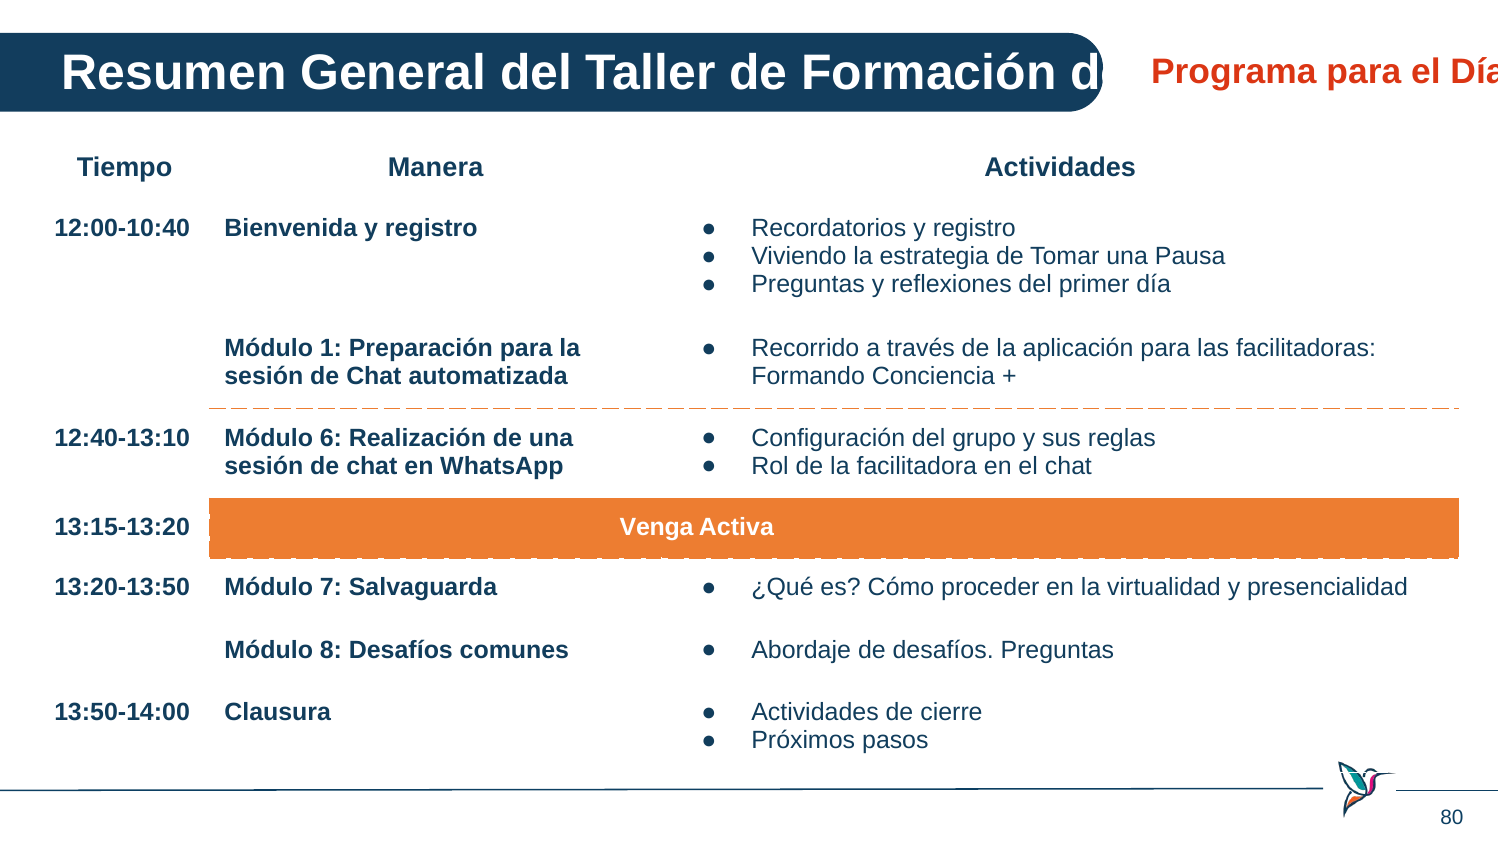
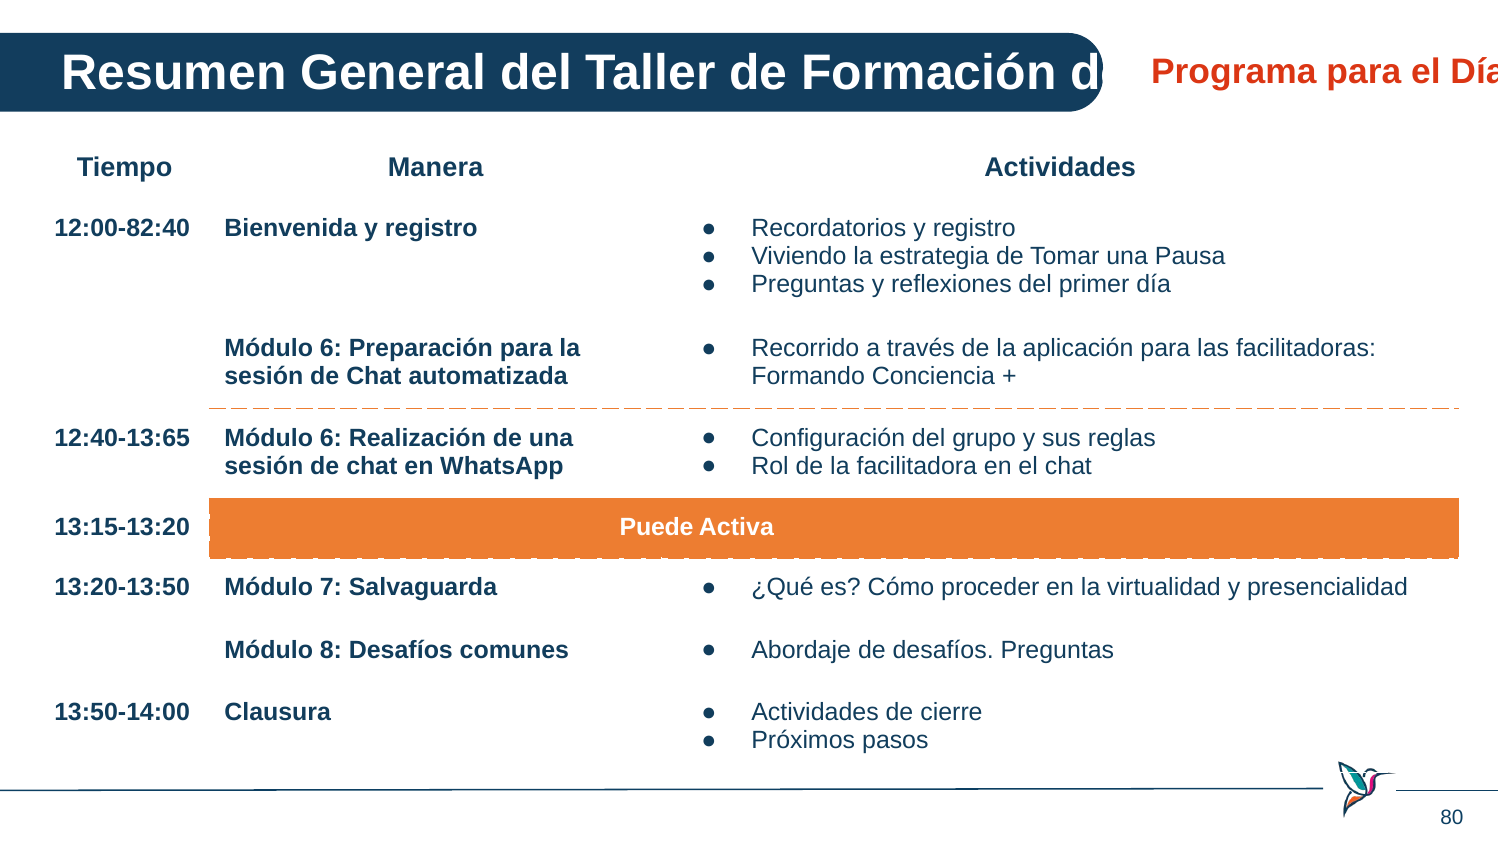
12:00-10:40: 12:00-10:40 -> 12:00-82:40
1 at (331, 348): 1 -> 6
12:40-13:10: 12:40-13:10 -> 12:40-13:65
Venga: Venga -> Puede
